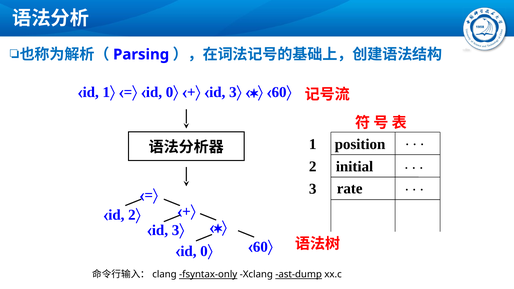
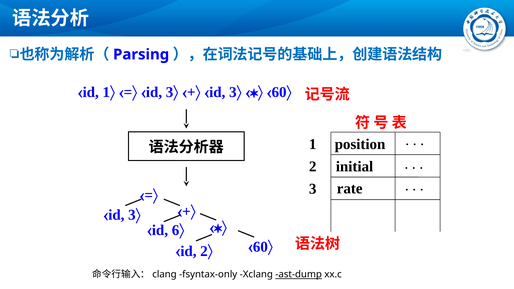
0 at (170, 92): 0 -> 3
2 at (132, 215): 2 -> 3
3 at (176, 230): 3 -> 6
0 at (204, 251): 0 -> 2
fsyntax-only underline: present -> none
